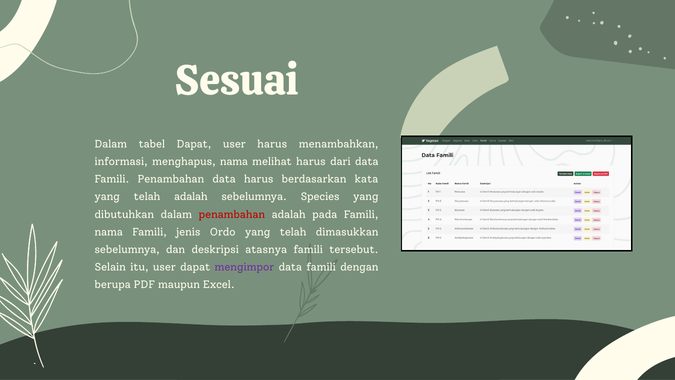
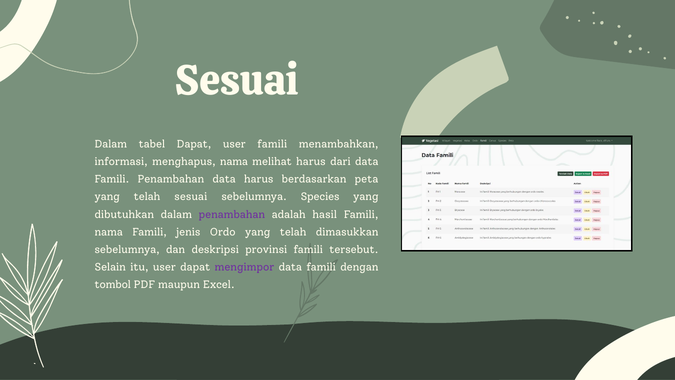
user harus: harus -> famili
kata: kata -> peta
telah adalah: adalah -> sesuai
penambahan at (232, 214) colour: red -> purple
pada: pada -> hasil
atasnya: atasnya -> provinsi
berupa: berupa -> tombol
